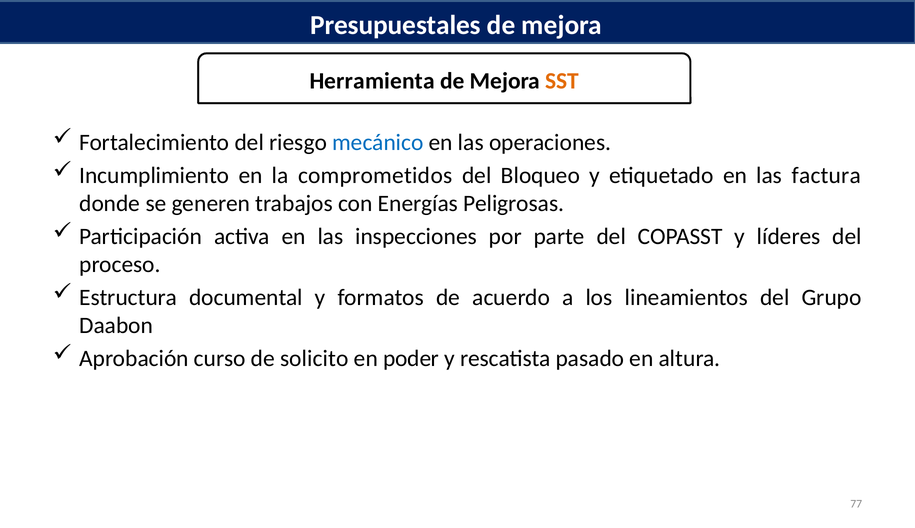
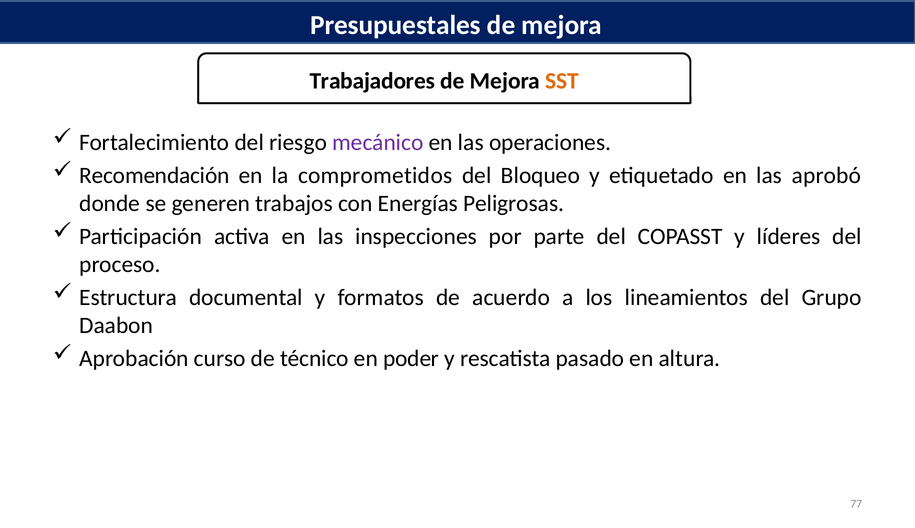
Herramienta: Herramienta -> Trabajadores
mecánico colour: blue -> purple
Incumplimiento: Incumplimiento -> Recomendación
factura: factura -> aprobó
solicito: solicito -> técnico
